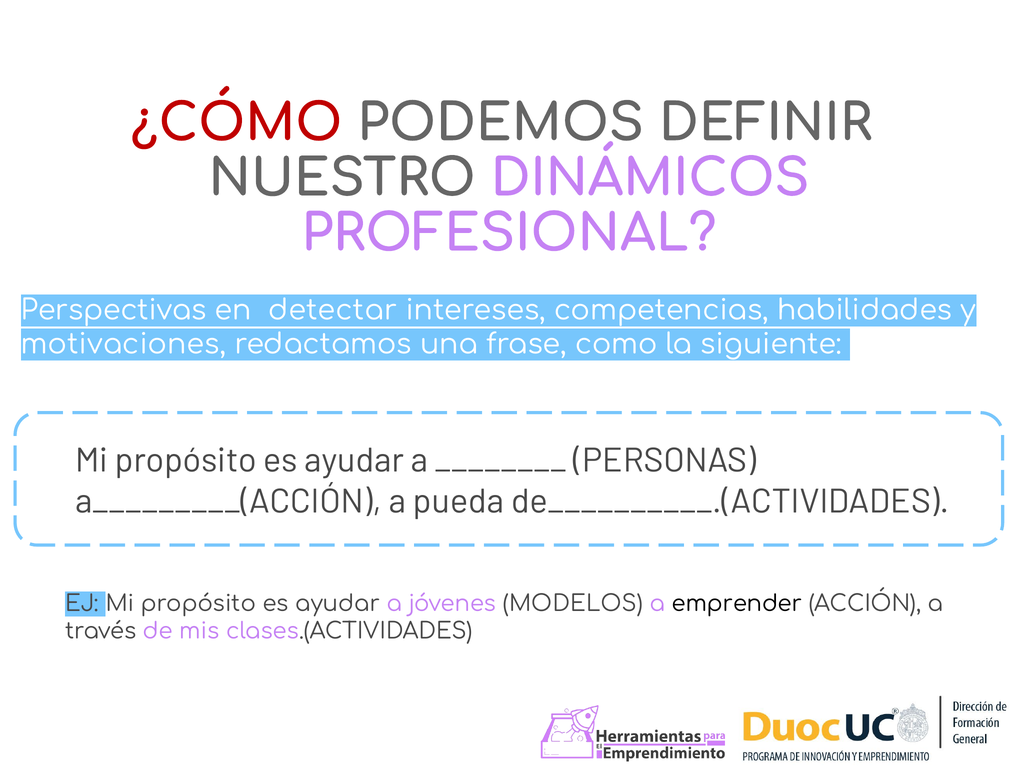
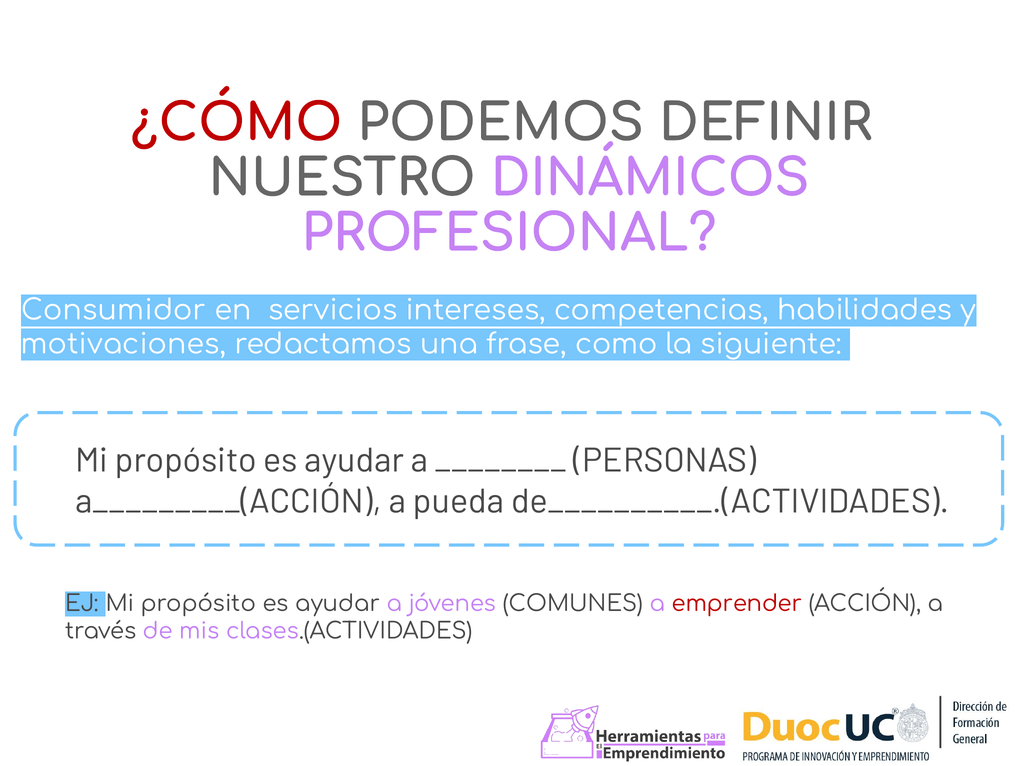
Perspectivas: Perspectivas -> Consumidor
detectar: detectar -> servicios
MODELOS: MODELOS -> COMUNES
emprender colour: black -> red
